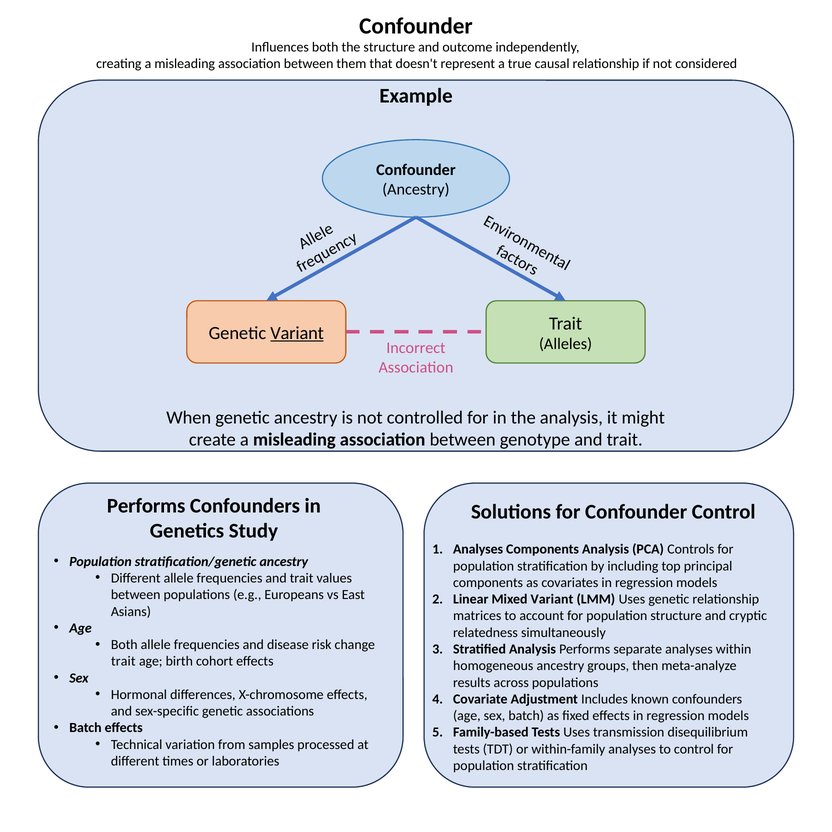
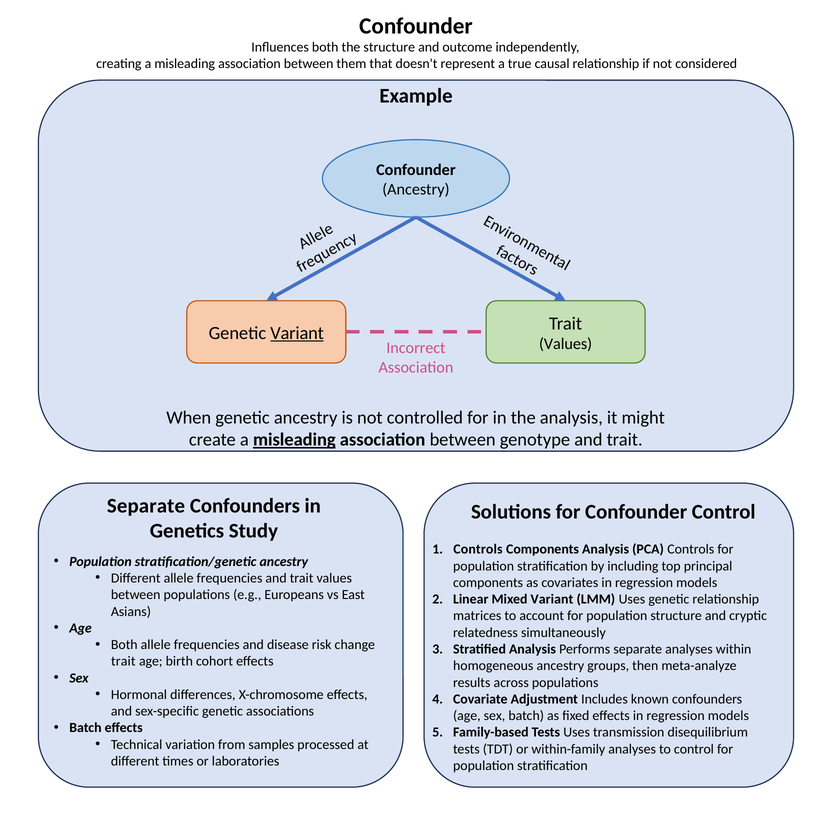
Alleles at (566, 344): Alleles -> Values
misleading at (294, 440) underline: none -> present
Performs at (146, 506): Performs -> Separate
Analyses at (478, 549): Analyses -> Controls
